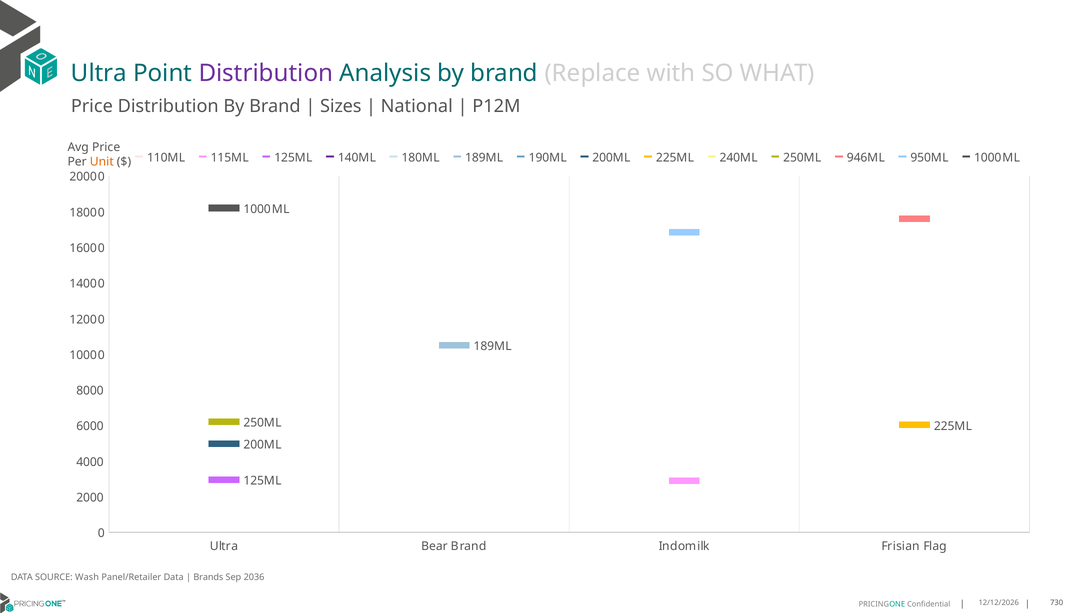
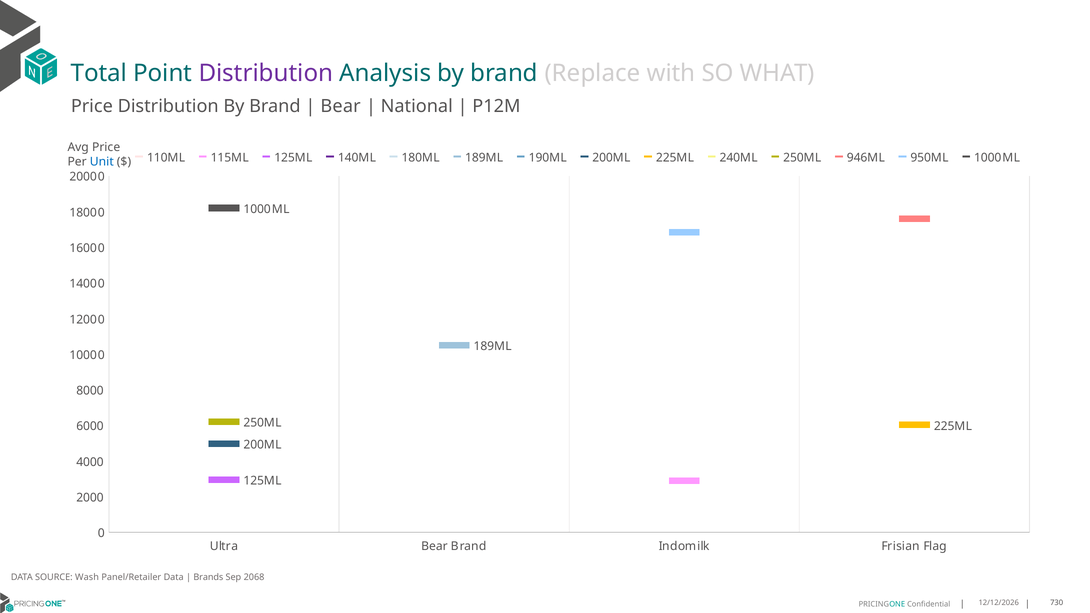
Ultra at (99, 73): Ultra -> Total
Sizes at (341, 106): Sizes -> Bear
Unit colour: orange -> blue
2036: 2036 -> 2068
